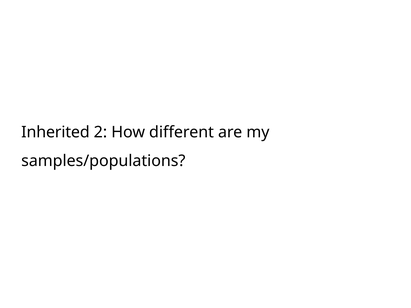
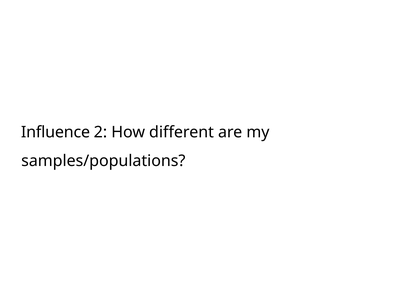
Inherited: Inherited -> Influence
